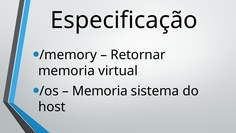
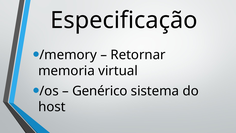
Memoria at (100, 91): Memoria -> Genérico
